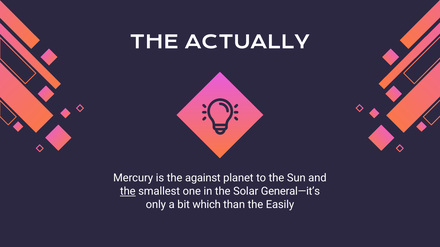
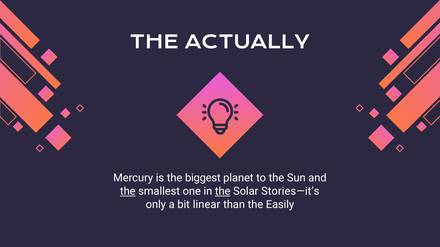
against: against -> biggest
the at (223, 192) underline: none -> present
General—it’s: General—it’s -> Stories—it’s
which: which -> linear
